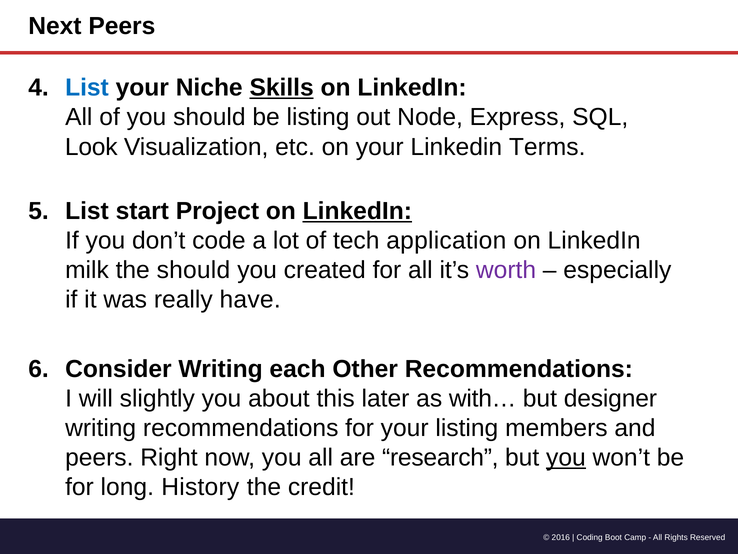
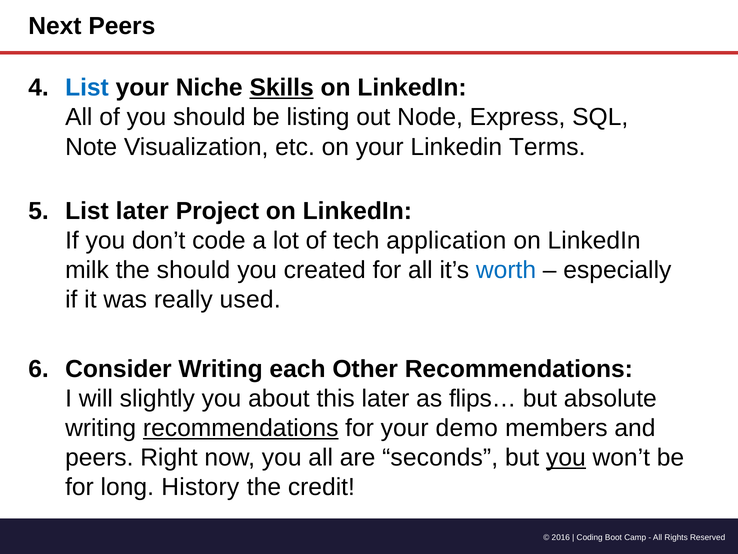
Look: Look -> Note
List start: start -> later
LinkedIn at (357, 211) underline: present -> none
worth colour: purple -> blue
have: have -> used
with…: with… -> flips…
designer: designer -> absolute
recommendations at (241, 428) underline: none -> present
your listing: listing -> demo
research: research -> seconds
